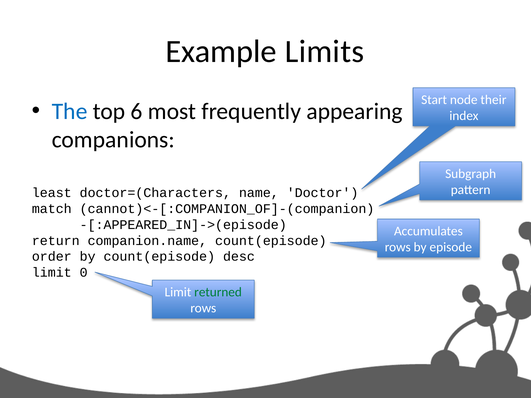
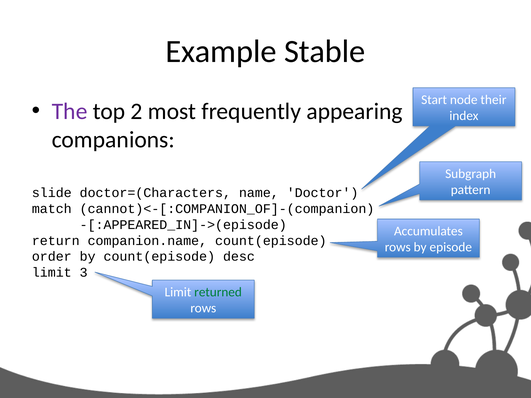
Limits: Limits -> Stable
The colour: blue -> purple
6: 6 -> 2
least: least -> slide
0: 0 -> 3
